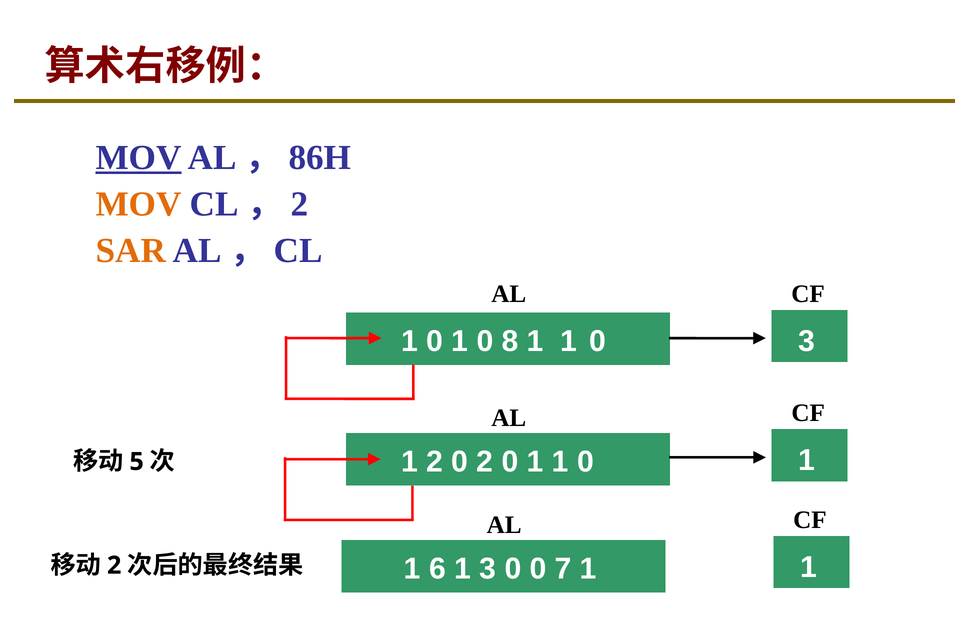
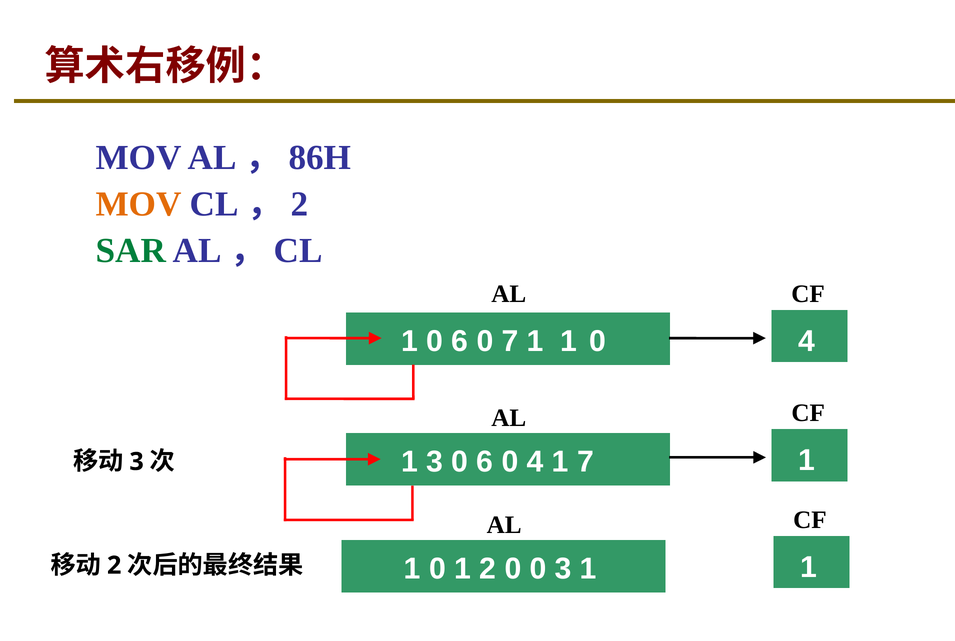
MOV at (139, 158) underline: present -> none
SAR colour: orange -> green
1 0 1: 1 -> 6
0 8: 8 -> 7
1 0 3: 3 -> 4
1 2: 2 -> 3
2 at (485, 462): 2 -> 6
1 at (535, 462): 1 -> 4
0 at (585, 462): 0 -> 7
5 at (137, 462): 5 -> 3
6 at (437, 569): 6 -> 0
1 3: 3 -> 2
0 7: 7 -> 3
